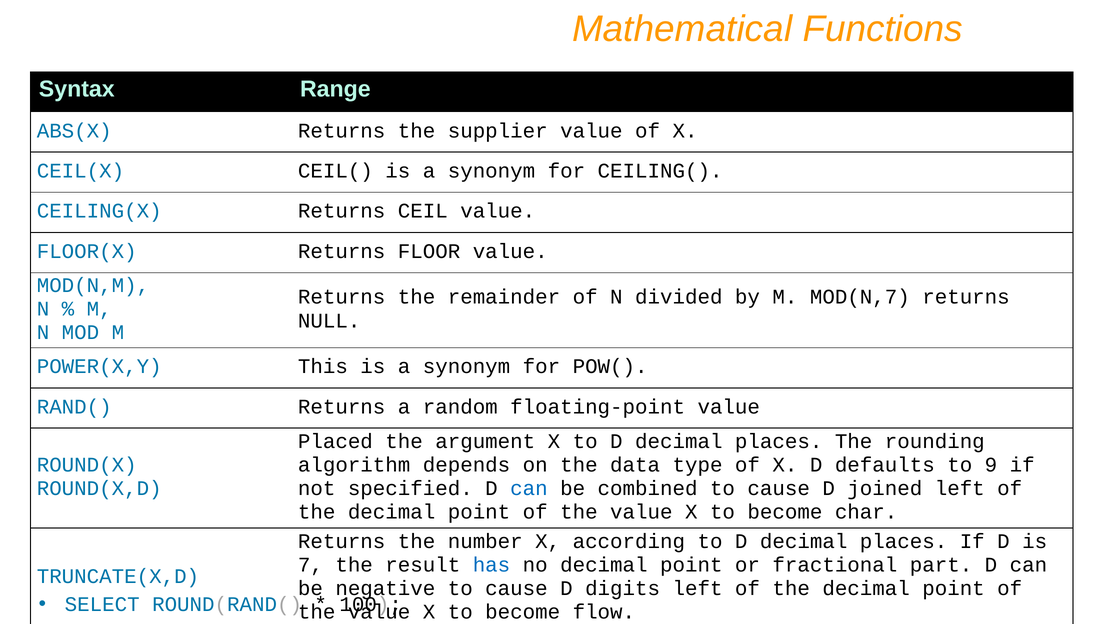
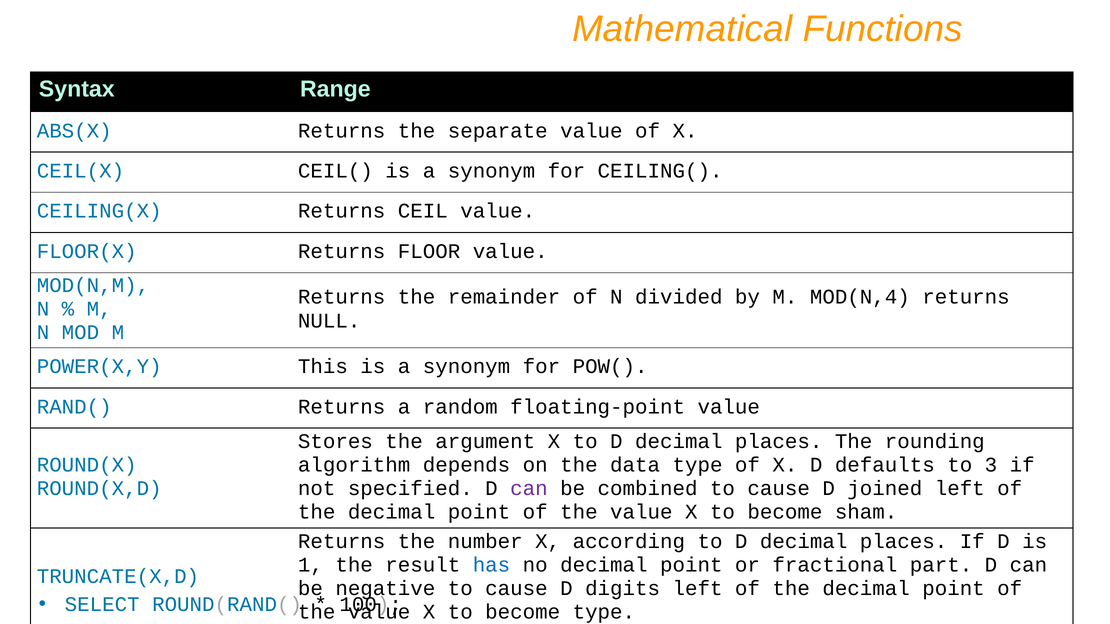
supplier: supplier -> separate
MOD(N,7: MOD(N,7 -> MOD(N,4
Placed: Placed -> Stores
9: 9 -> 3
can at (529, 489) colour: blue -> purple
char: char -> sham
7: 7 -> 1
become flow: flow -> type
